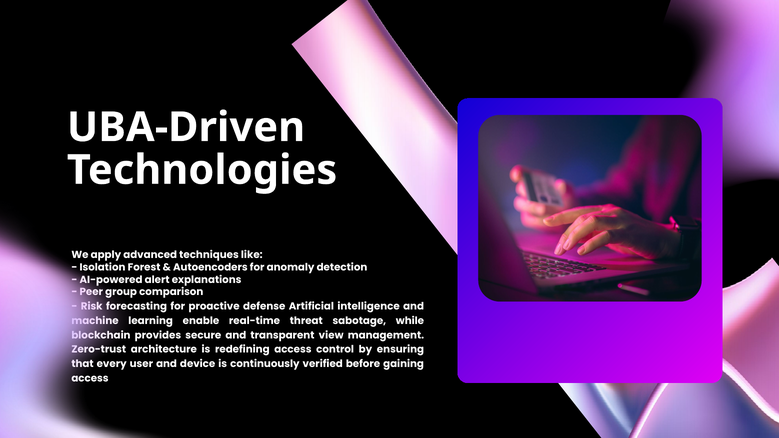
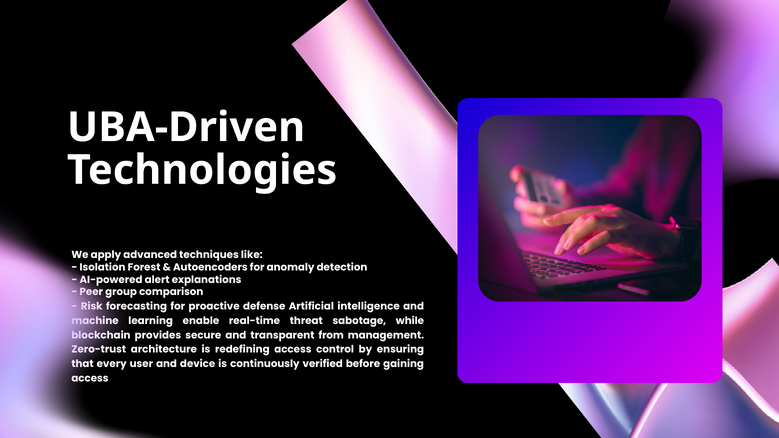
view: view -> from
